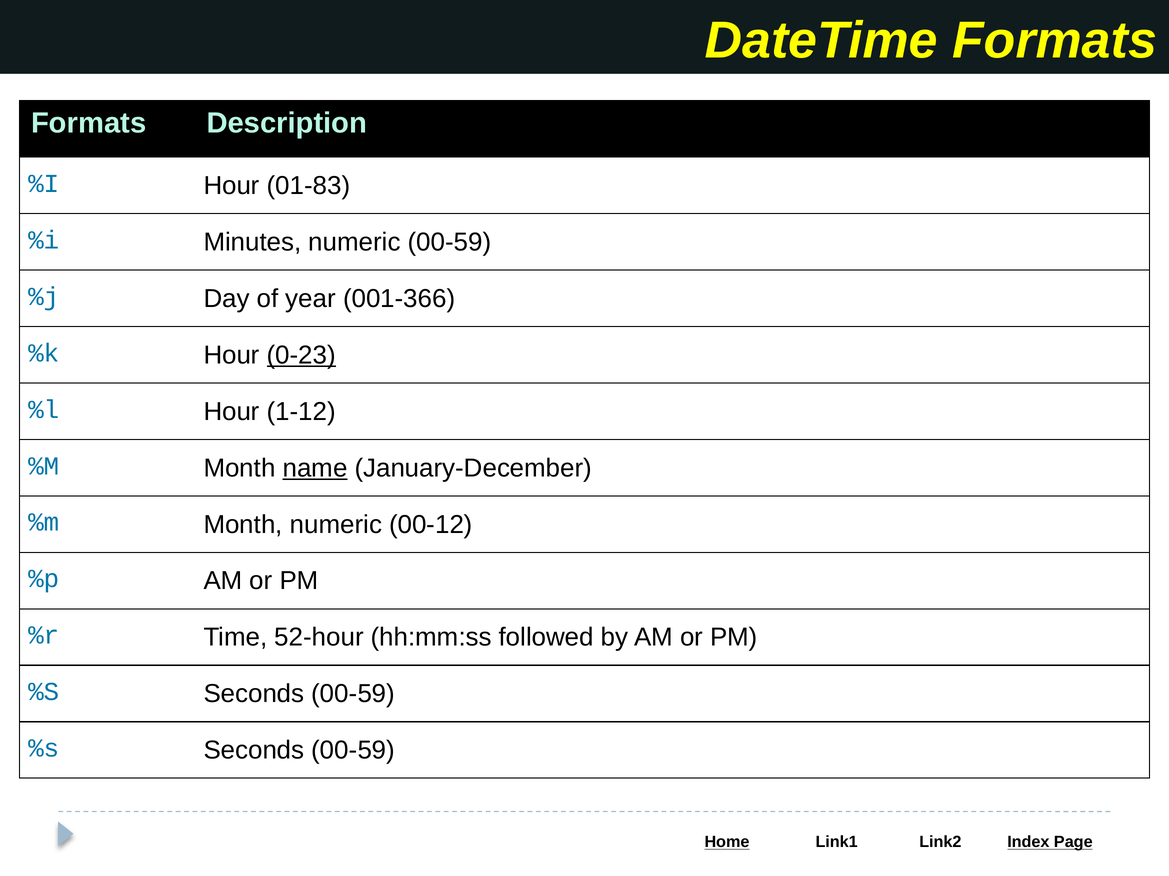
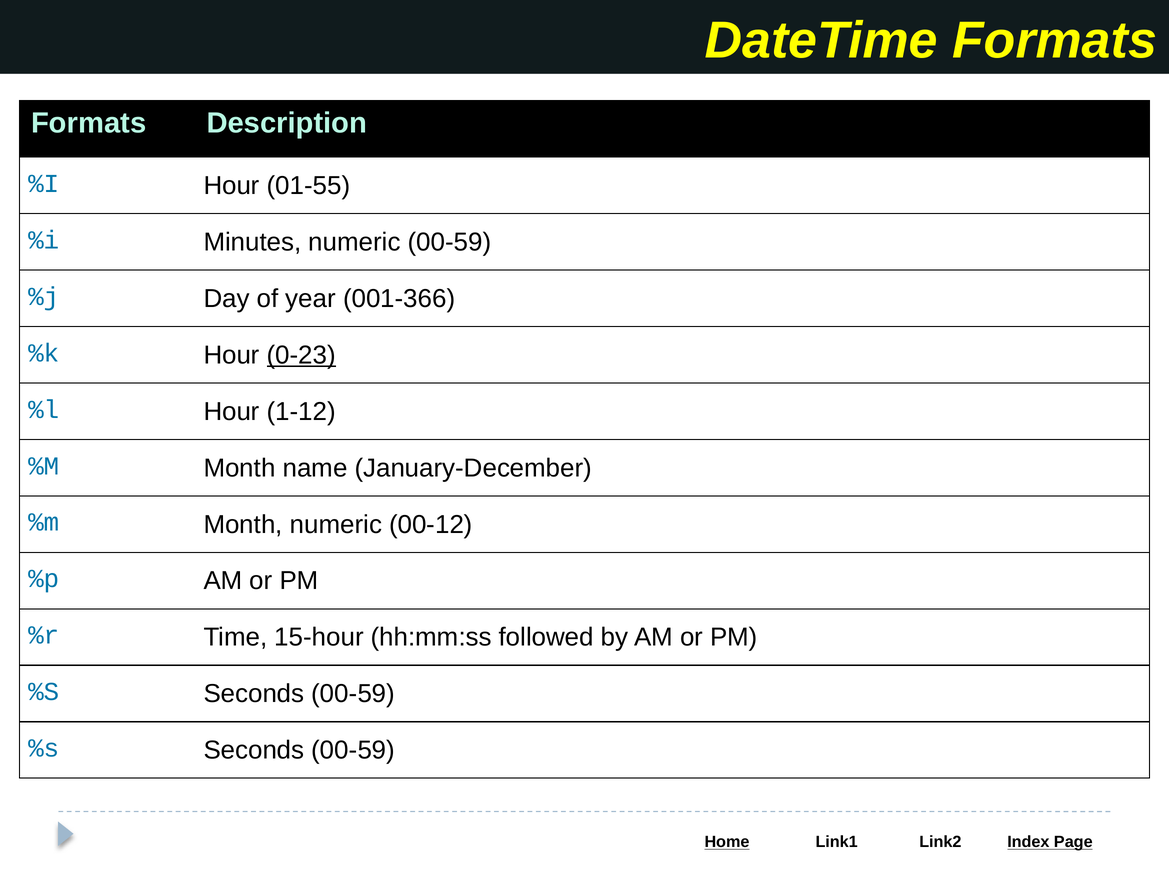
01-83: 01-83 -> 01-55
name underline: present -> none
52-hour: 52-hour -> 15-hour
